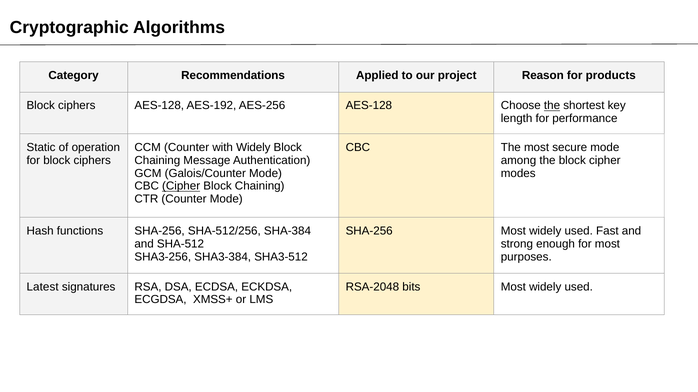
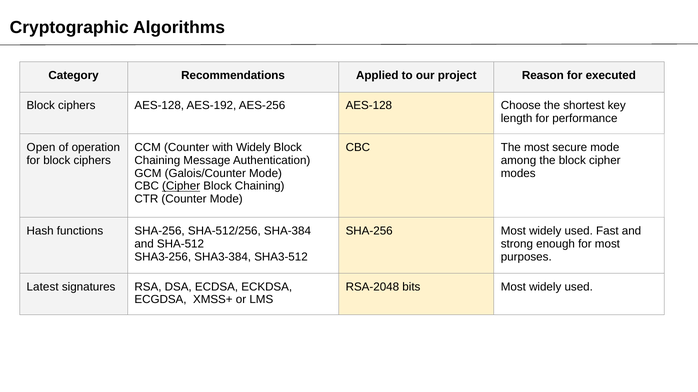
products: products -> executed
the at (552, 106) underline: present -> none
Static: Static -> Open
